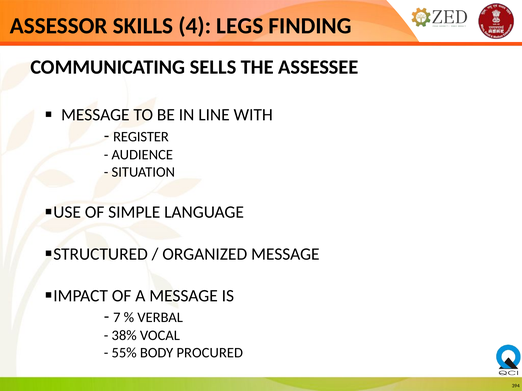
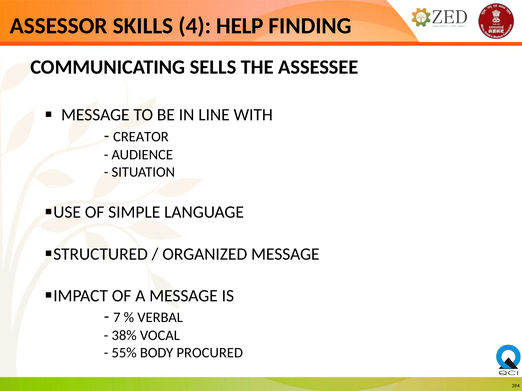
LEGS: LEGS -> HELP
REGISTER: REGISTER -> CREATOR
